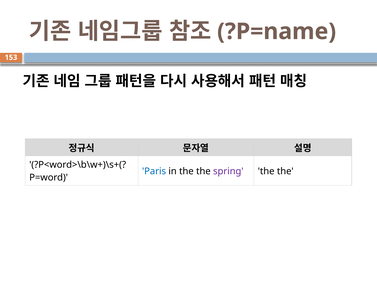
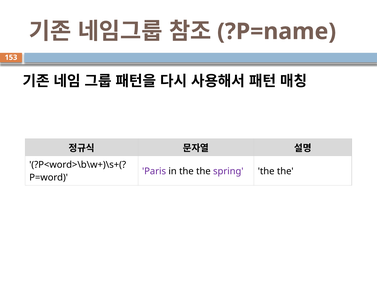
Paris colour: blue -> purple
